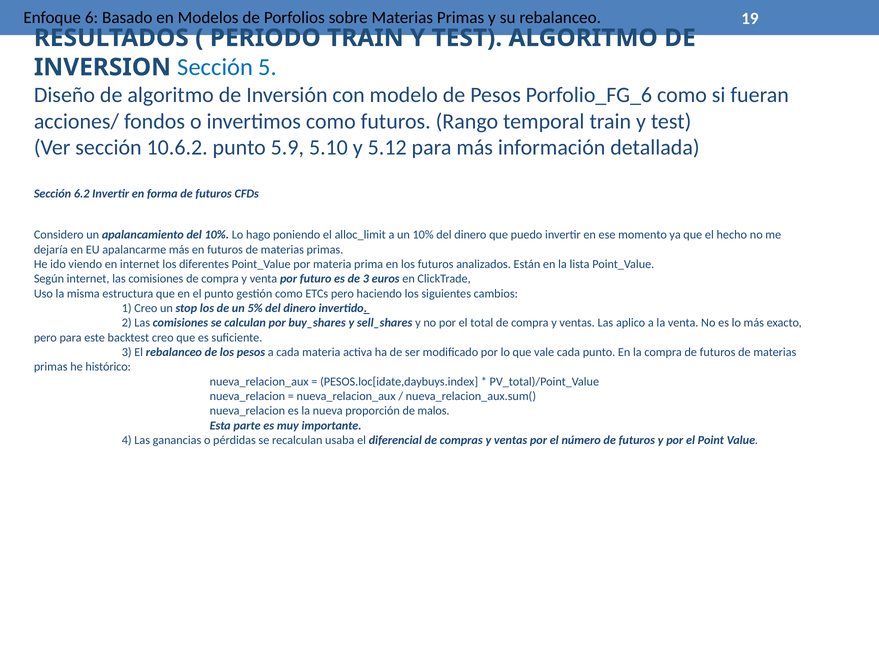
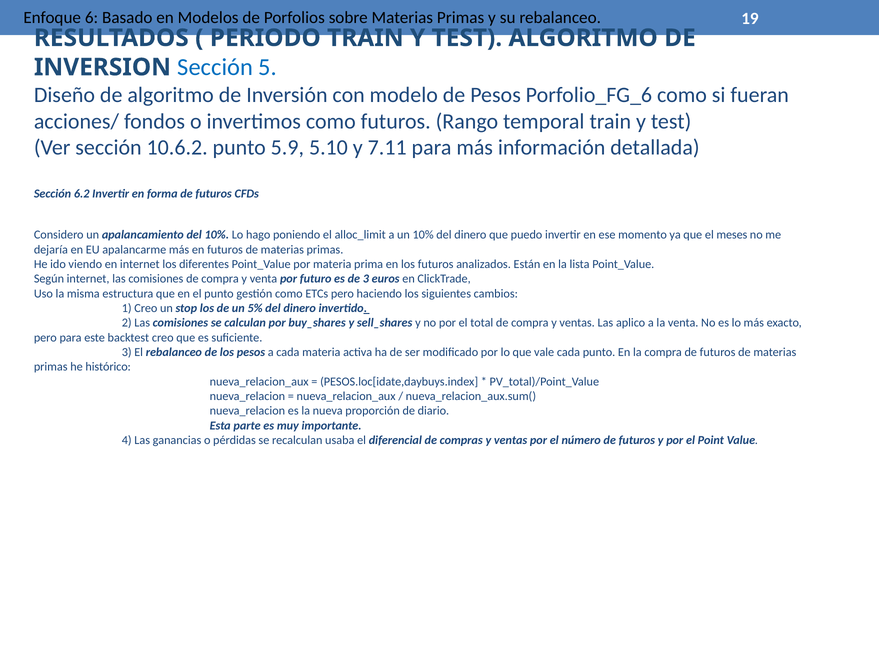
5.12: 5.12 -> 7.11
hecho: hecho -> meses
malos: malos -> diario
